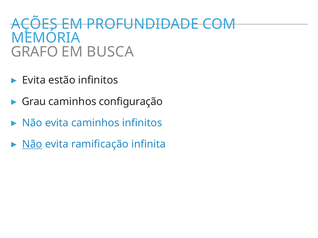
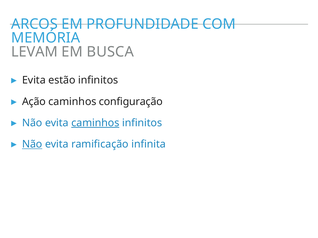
AÇÕES: AÇÕES -> ARCOS
GRAFO: GRAFO -> LEVAM
Grau: Grau -> Ação
caminhos at (95, 123) underline: none -> present
